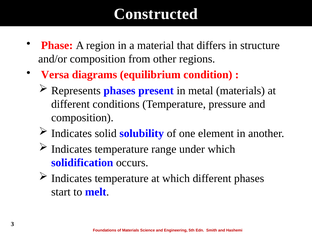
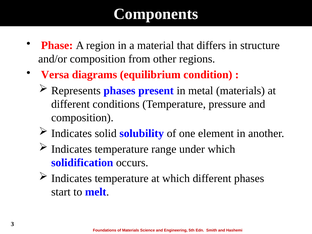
Constructed: Constructed -> Components
